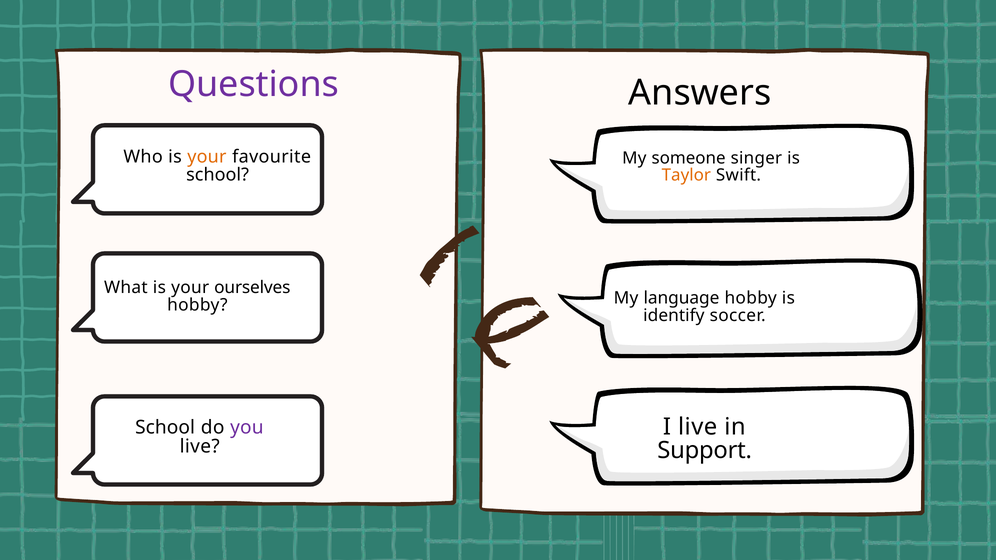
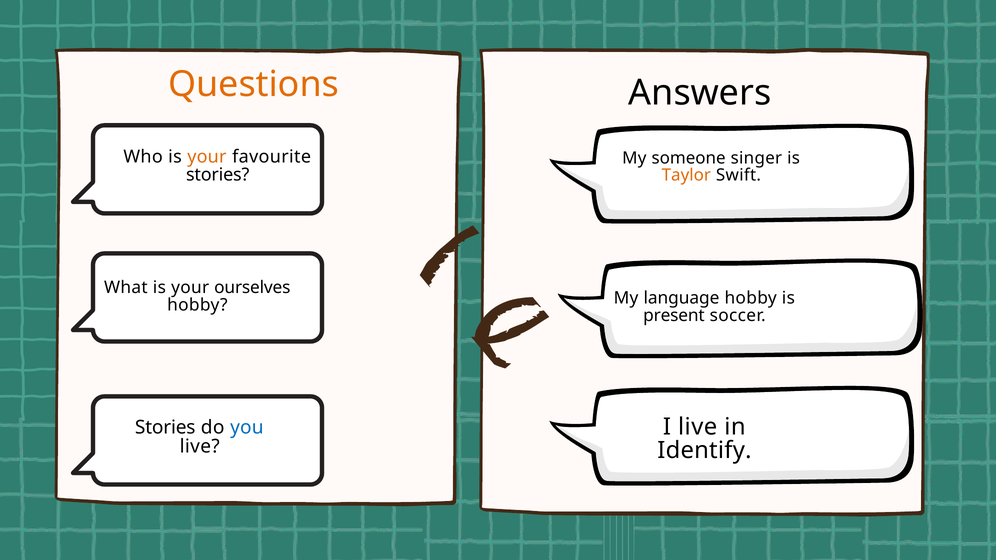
Questions colour: purple -> orange
school at (218, 175): school -> stories
identify: identify -> present
School at (165, 427): School -> Stories
you colour: purple -> blue
Support: Support -> Identify
